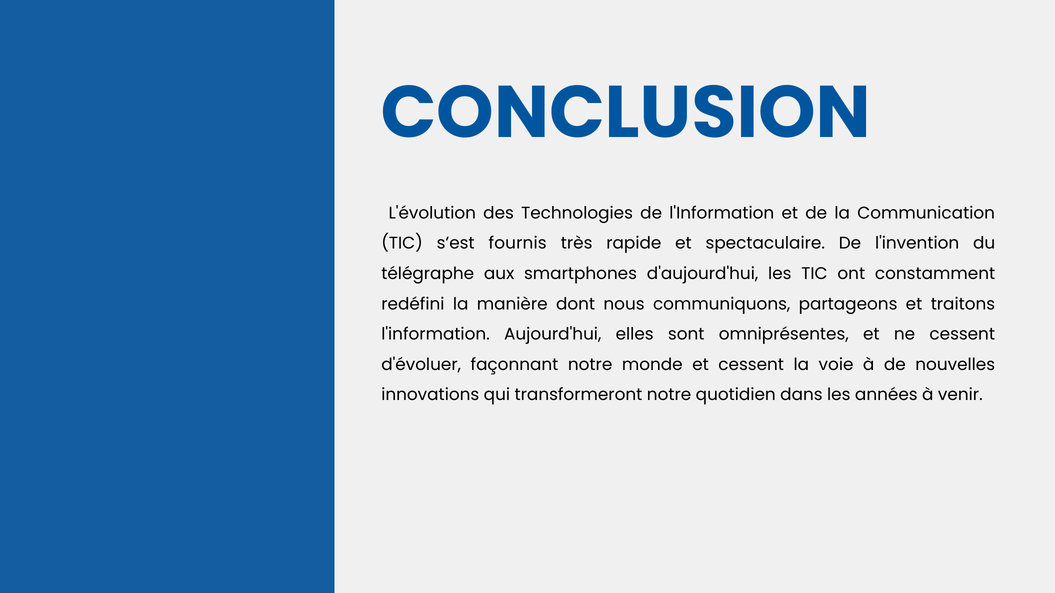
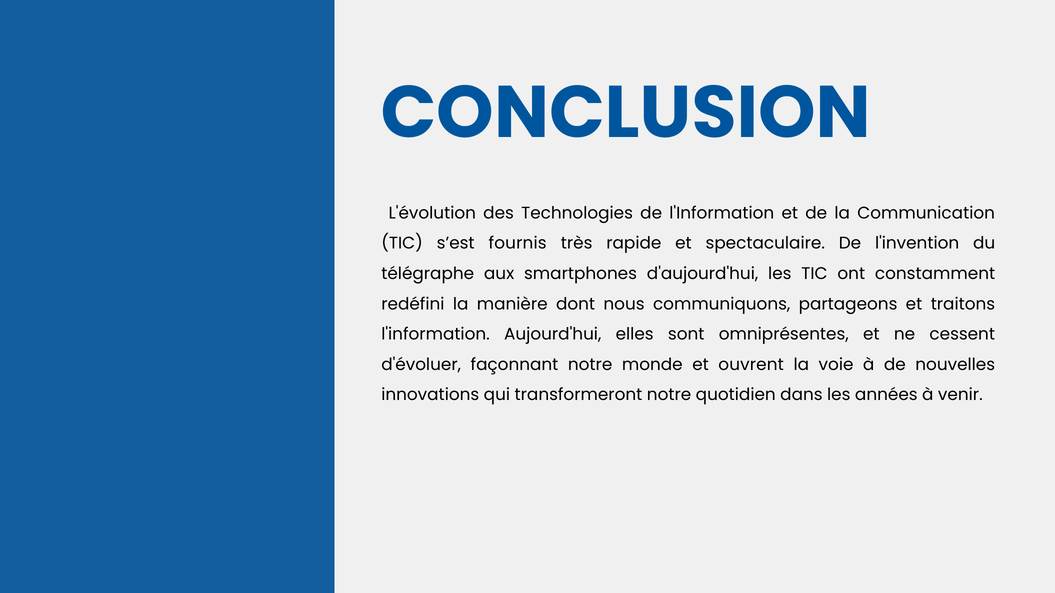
et cessent: cessent -> ouvrent
